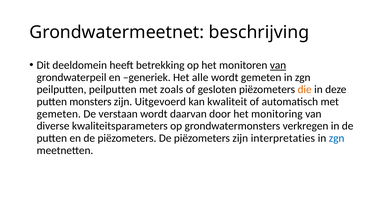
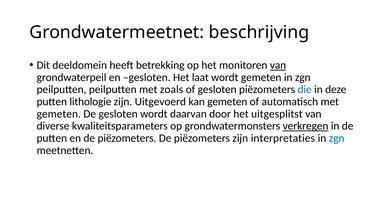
en generiek: generiek -> gesloten
alle: alle -> laat
die colour: orange -> blue
monsters: monsters -> lithologie
kan kwaliteit: kwaliteit -> gemeten
De verstaan: verstaan -> gesloten
monitoring: monitoring -> uitgesplitst
verkregen underline: none -> present
